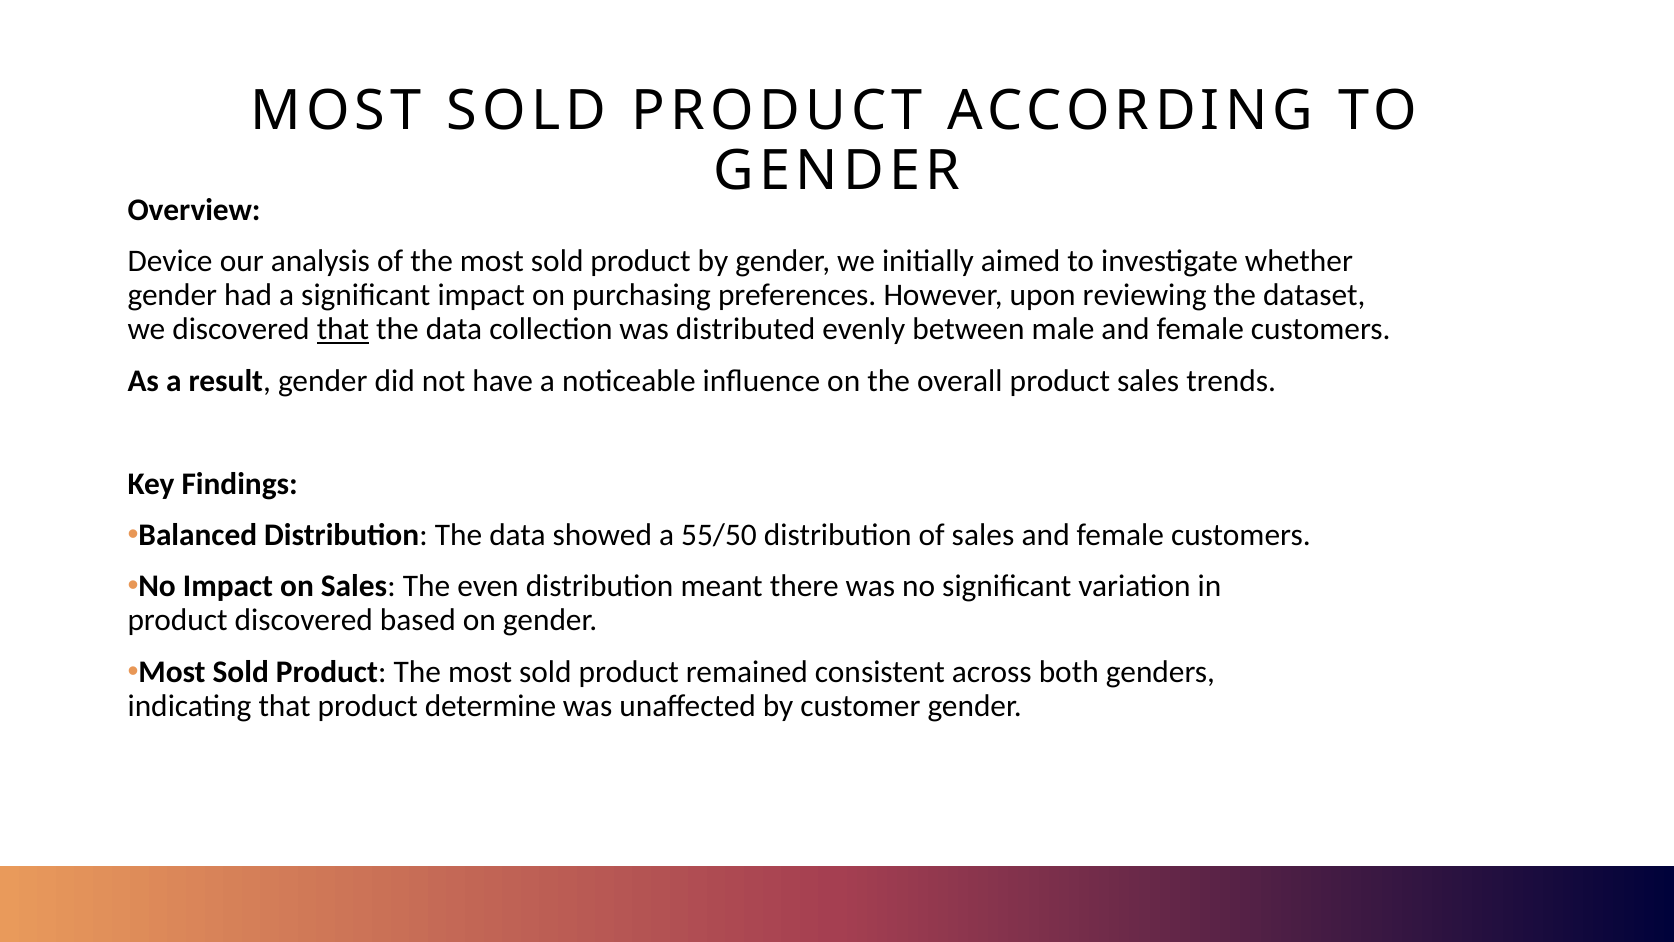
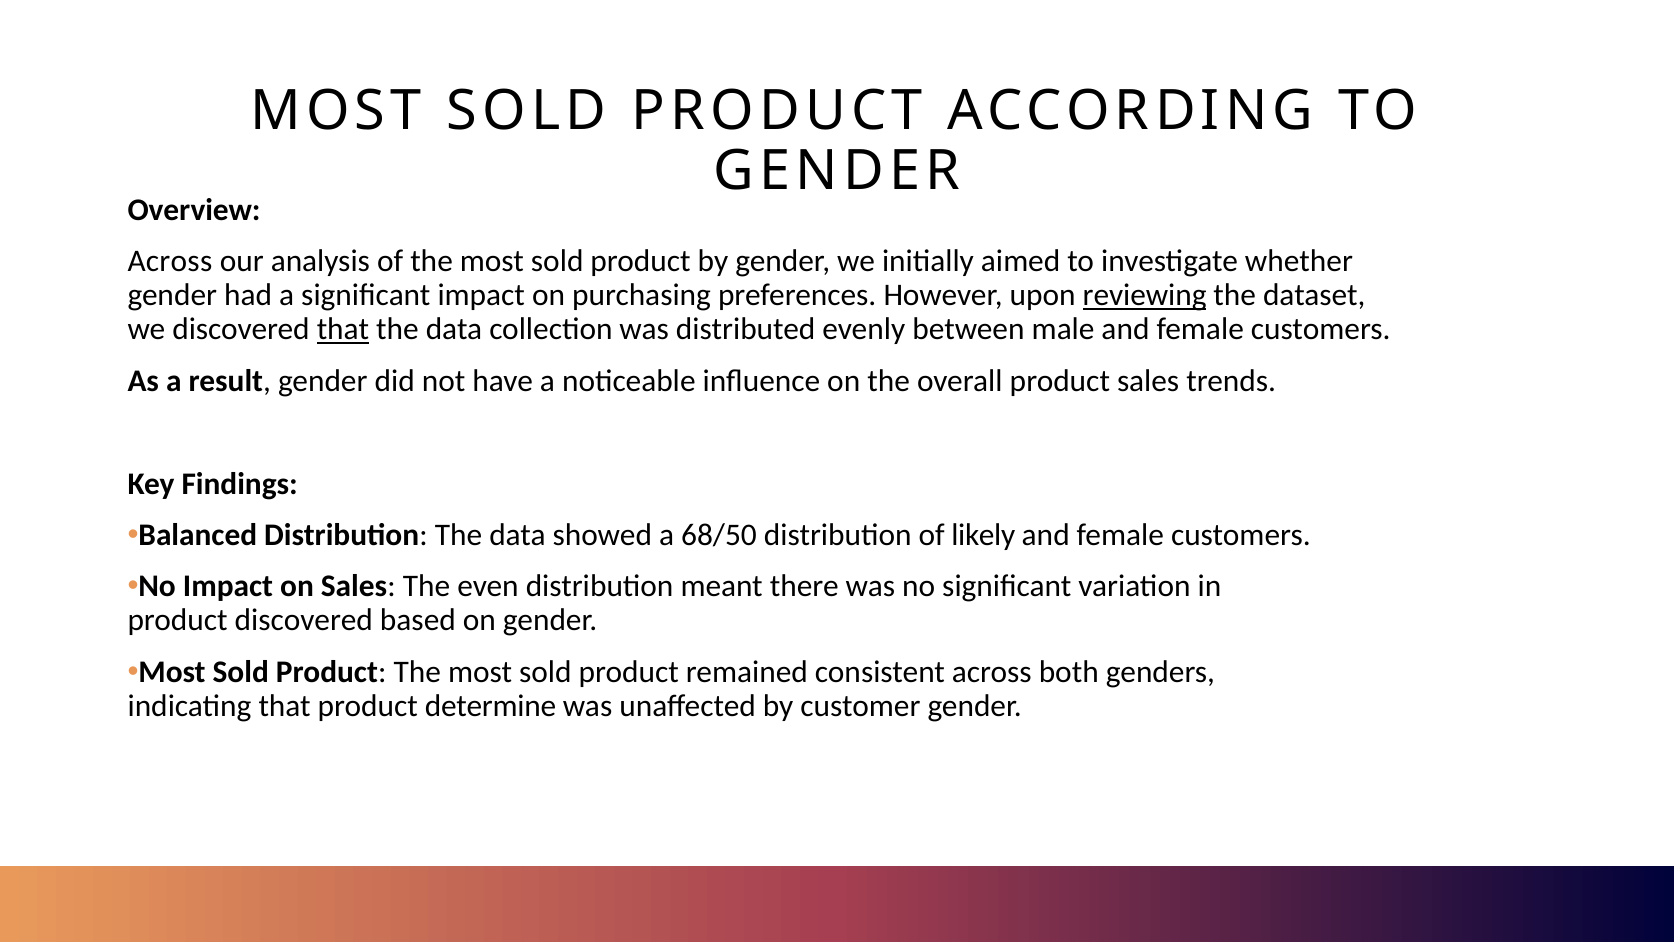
Device at (170, 261): Device -> Across
reviewing underline: none -> present
55/50: 55/50 -> 68/50
of sales: sales -> likely
